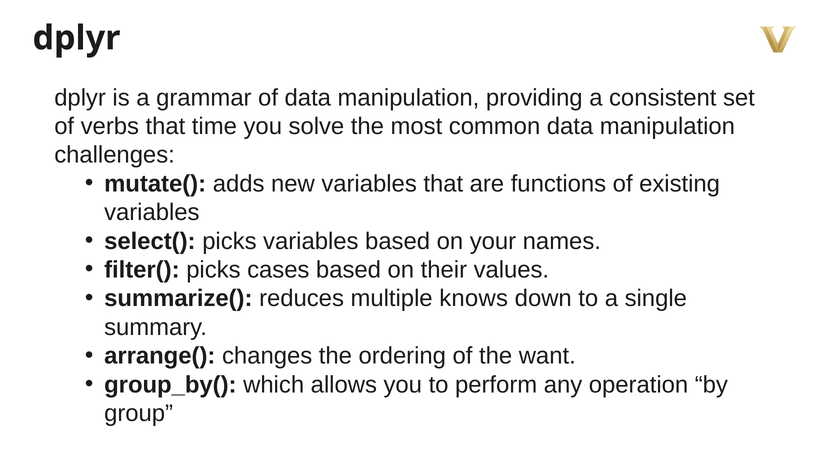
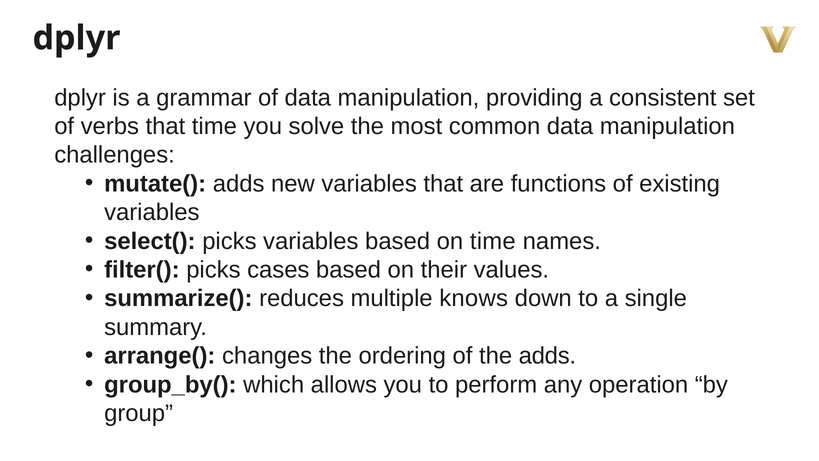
on your: your -> time
the want: want -> adds
